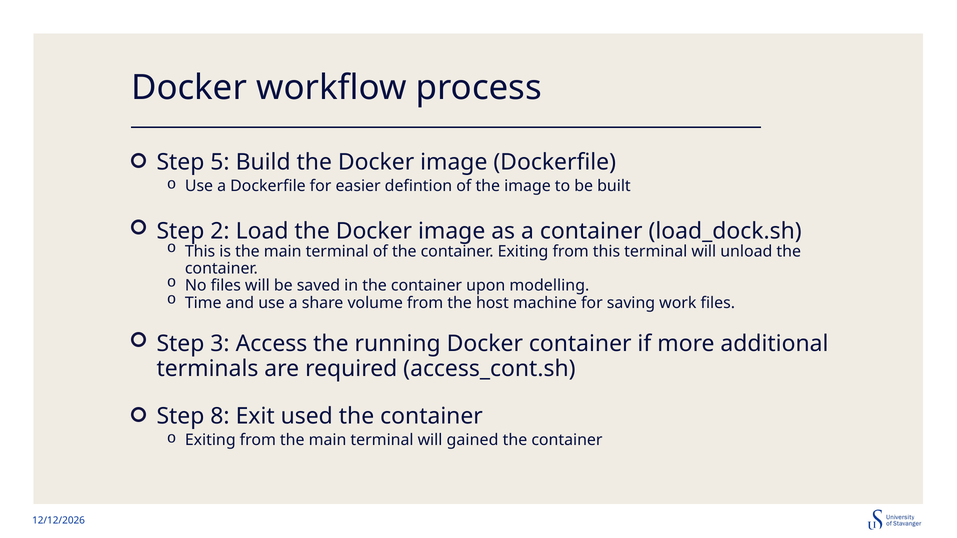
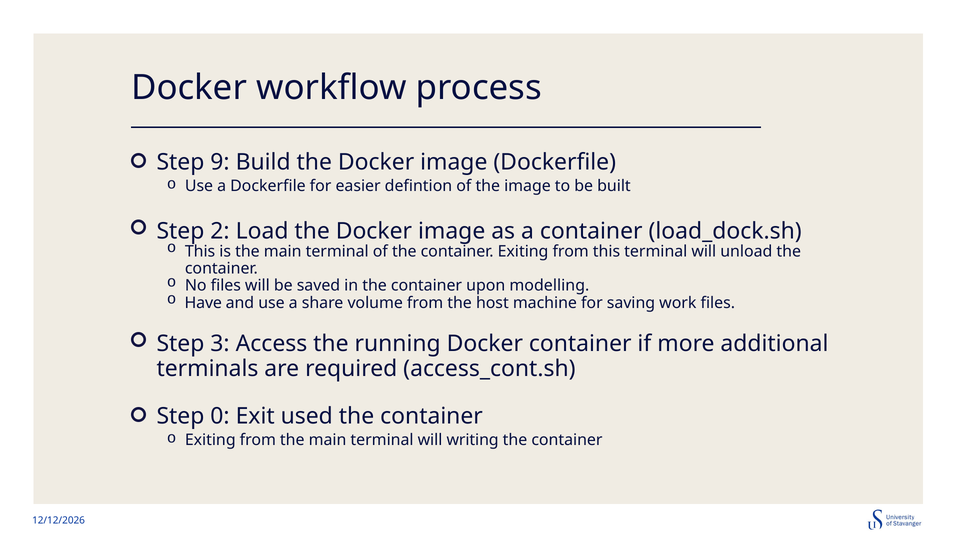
5: 5 -> 9
Time: Time -> Have
8: 8 -> 0
gained: gained -> writing
